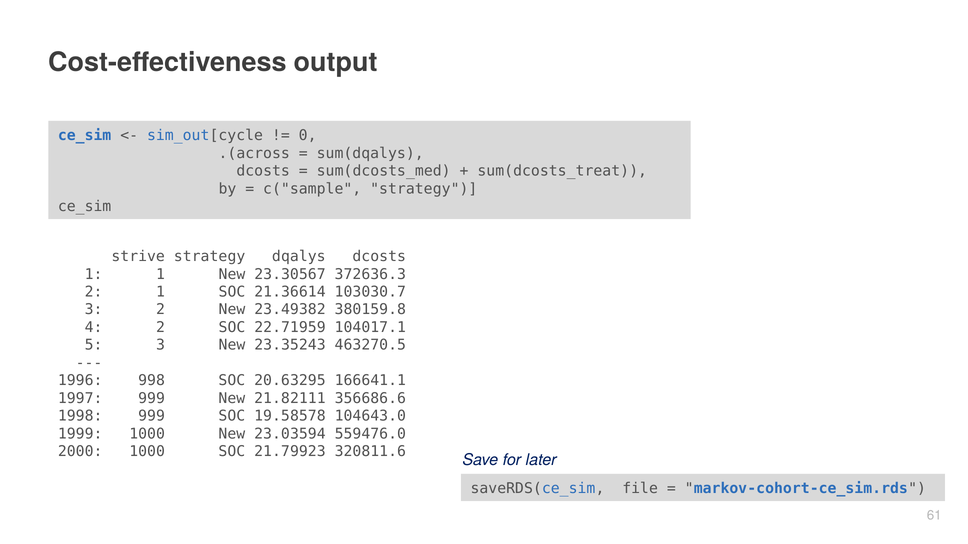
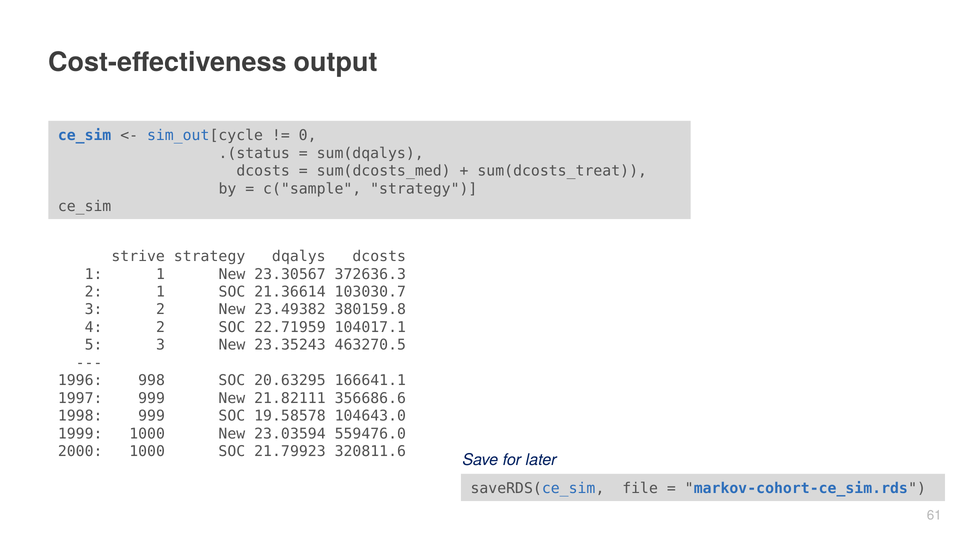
.(across: .(across -> .(status
